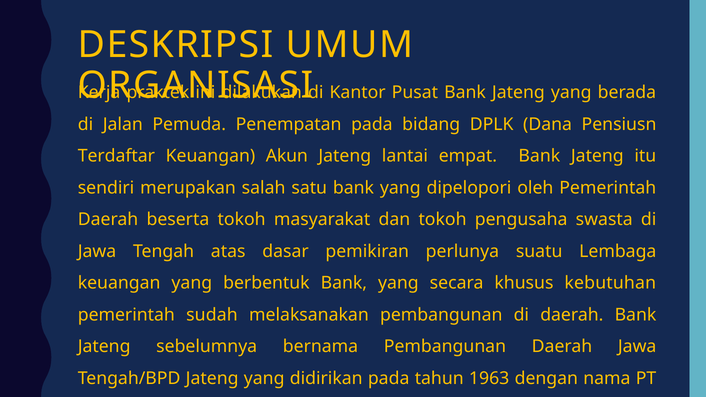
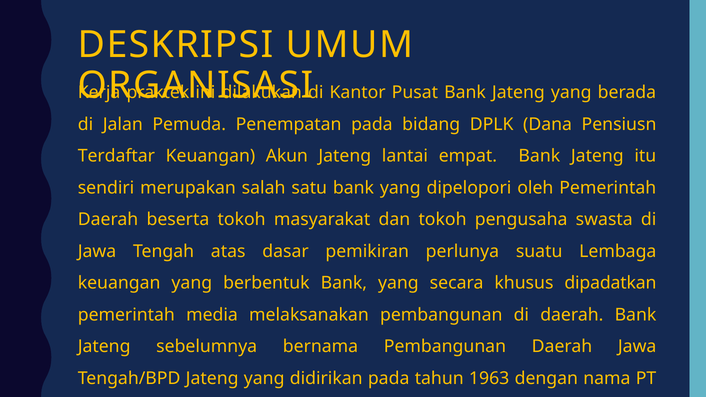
kebutuhan: kebutuhan -> dipadatkan
sudah: sudah -> media
